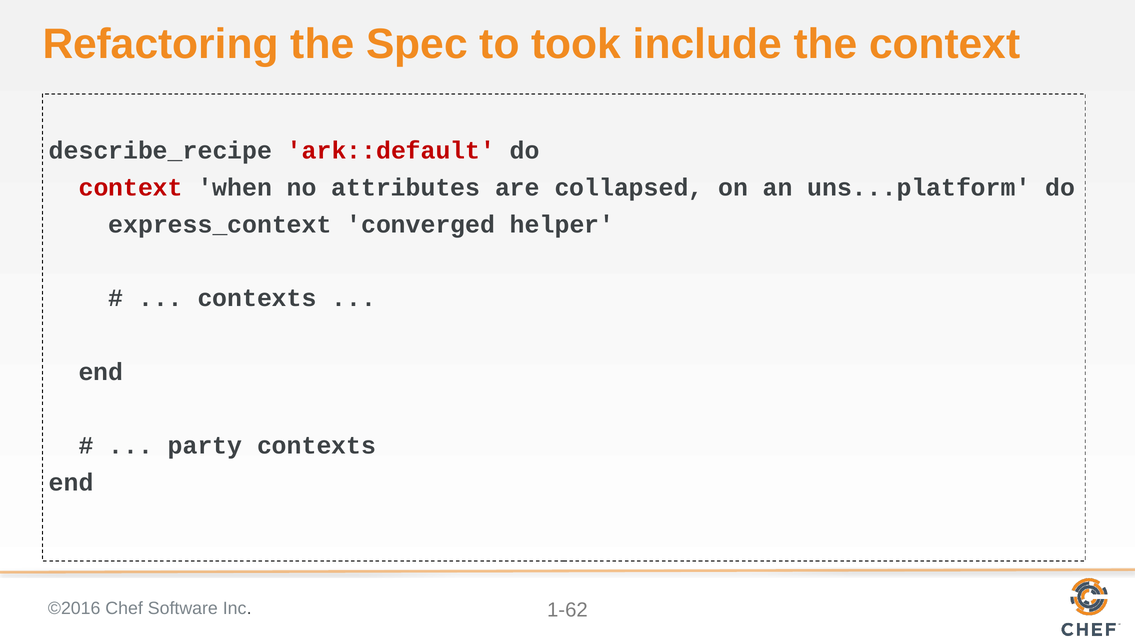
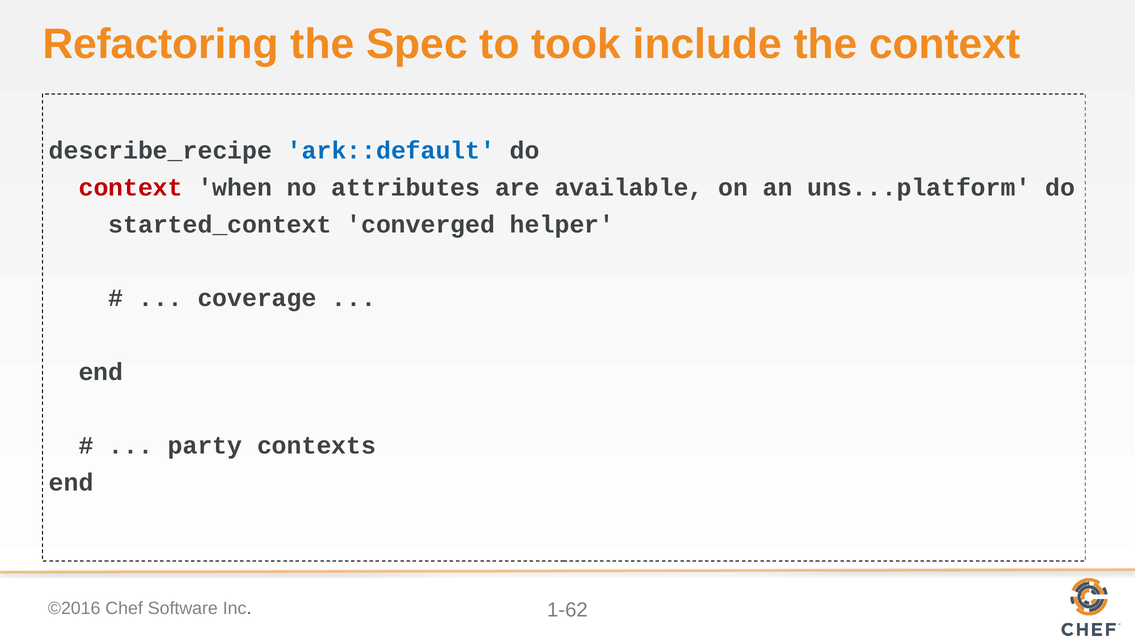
ark::default colour: red -> blue
collapsed: collapsed -> available
express_context: express_context -> started_context
contexts at (257, 298): contexts -> coverage
